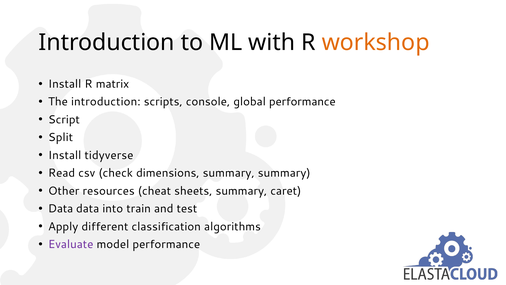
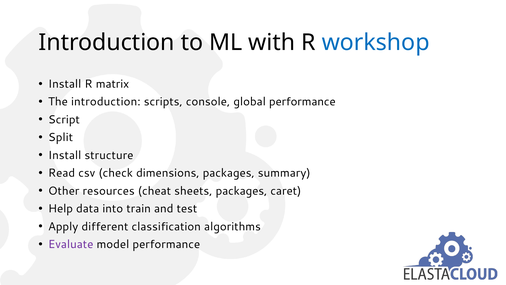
workshop colour: orange -> blue
tidyverse: tidyverse -> structure
dimensions summary: summary -> packages
sheets summary: summary -> packages
Data at (61, 208): Data -> Help
